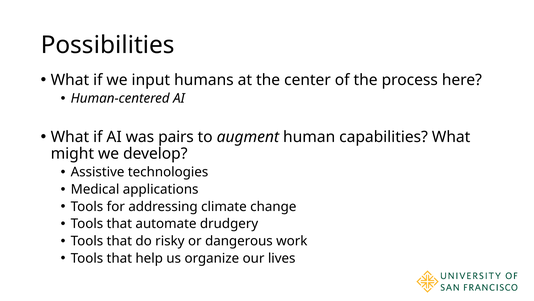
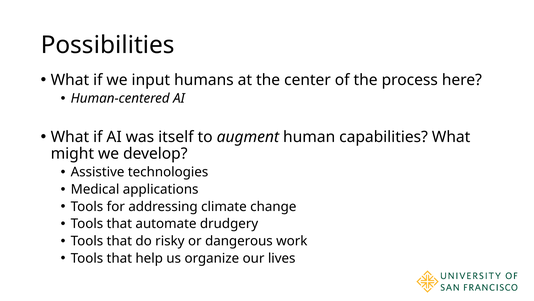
pairs: pairs -> itself
